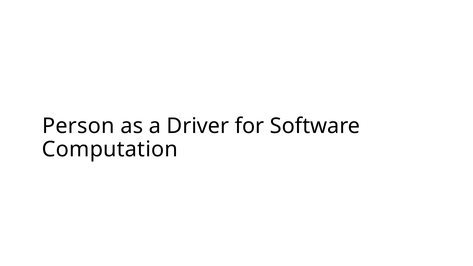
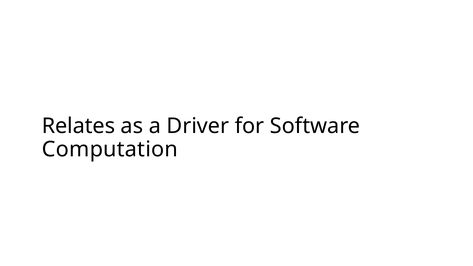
Person: Person -> Relates
